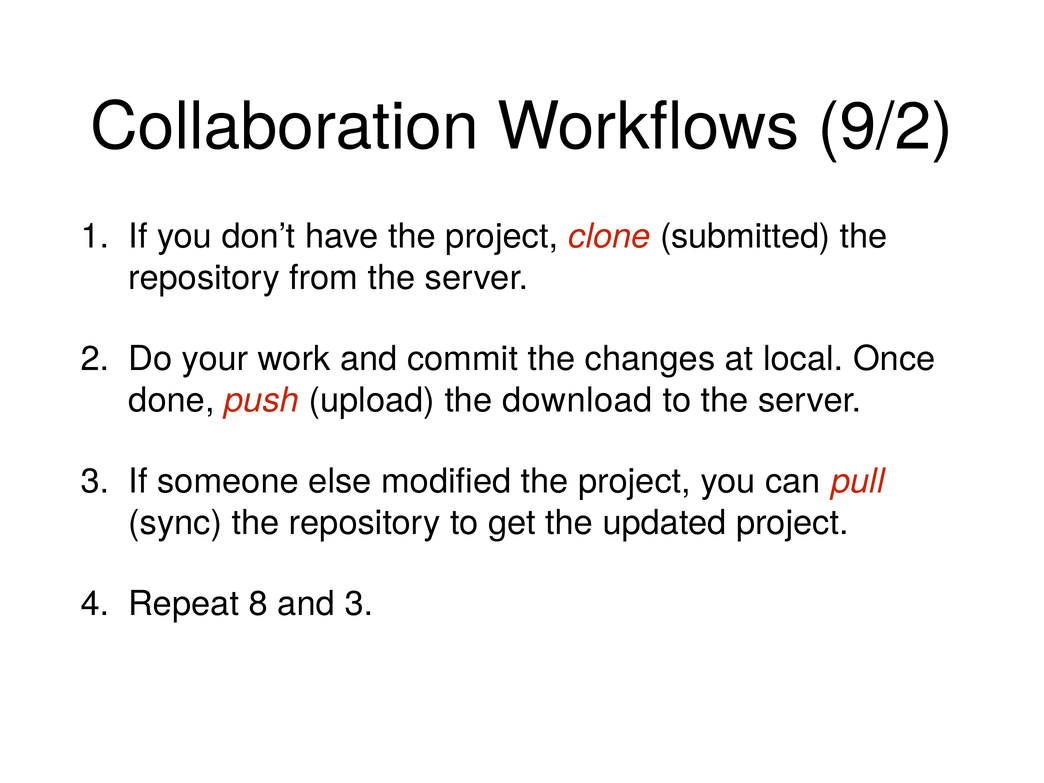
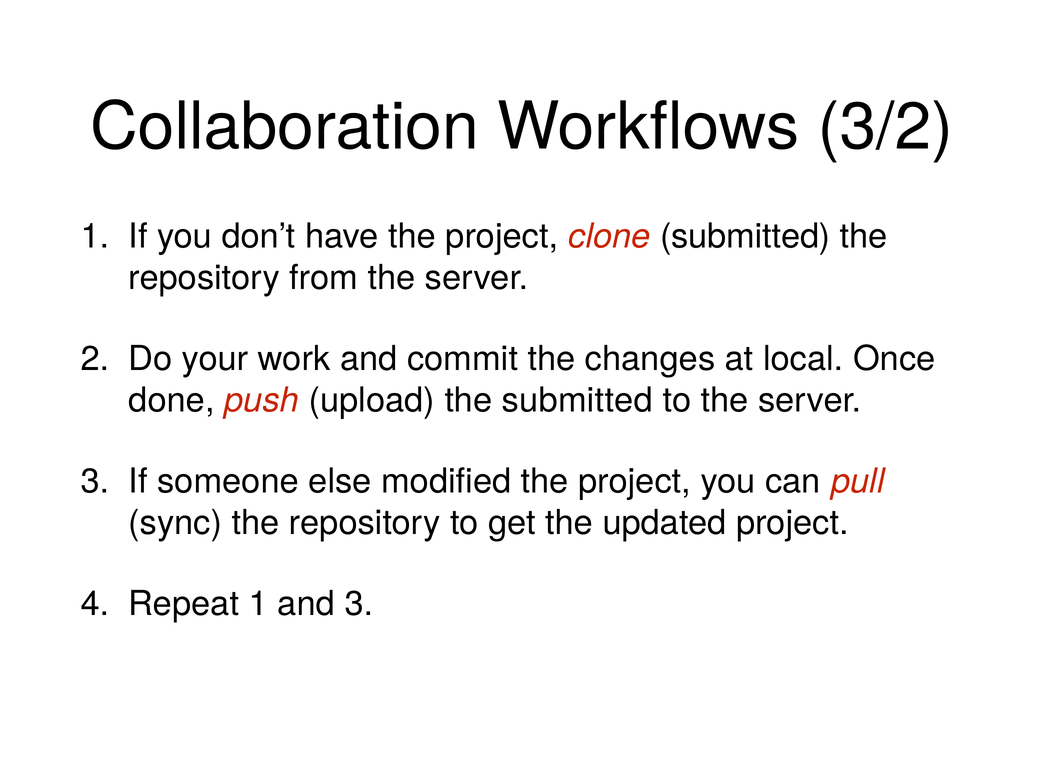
9/2: 9/2 -> 3/2
the download: download -> submitted
Repeat 8: 8 -> 1
